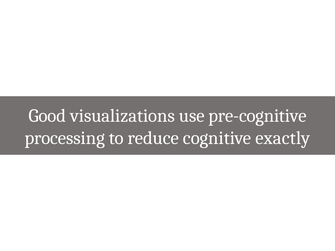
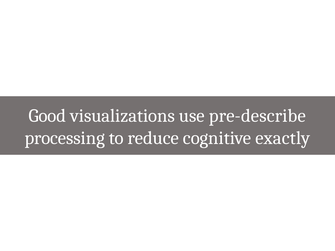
pre-cognitive: pre-cognitive -> pre-describe
